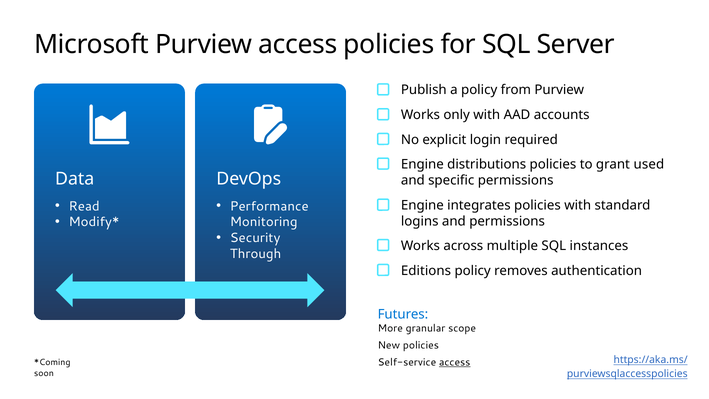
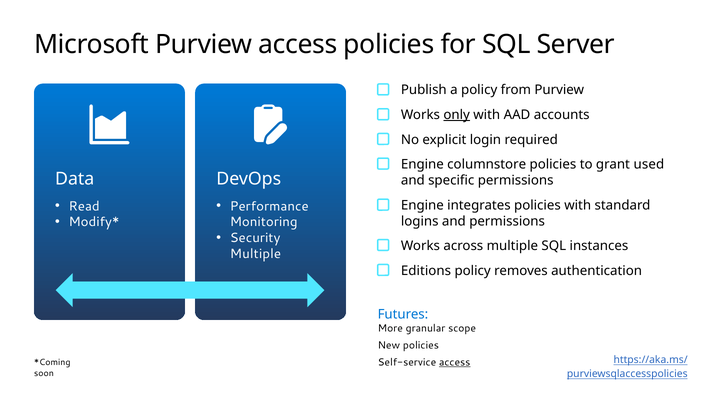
only underline: none -> present
distributions: distributions -> columnstore
Through at (256, 254): Through -> Multiple
